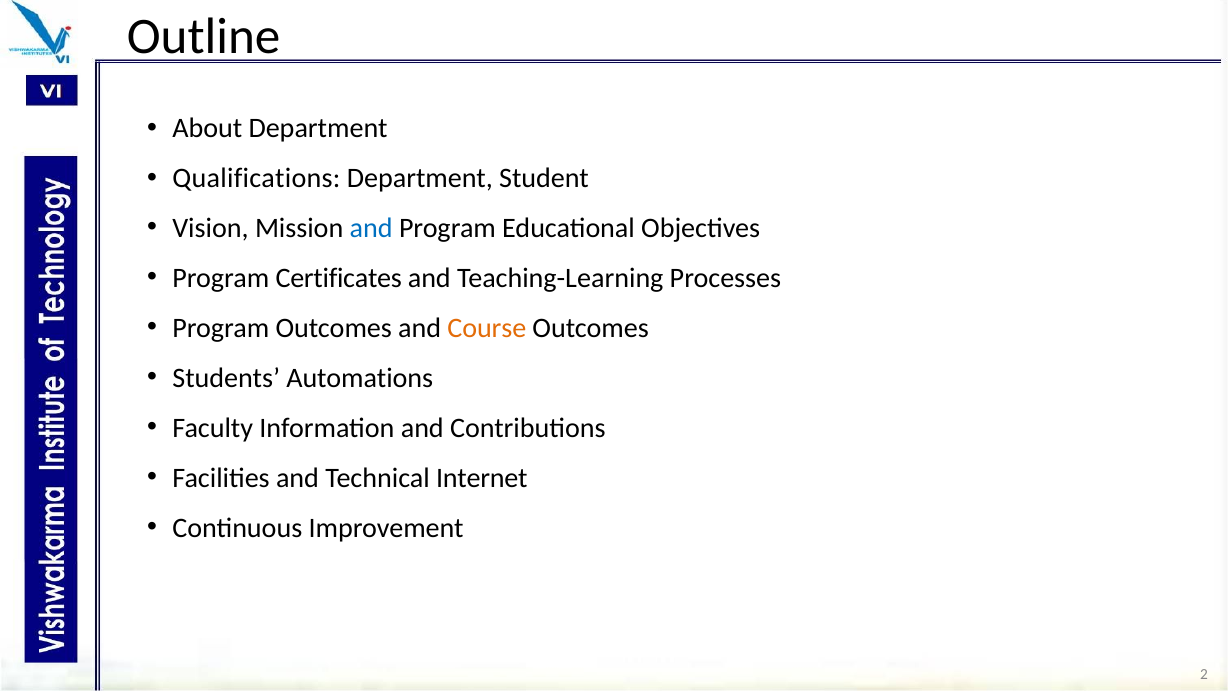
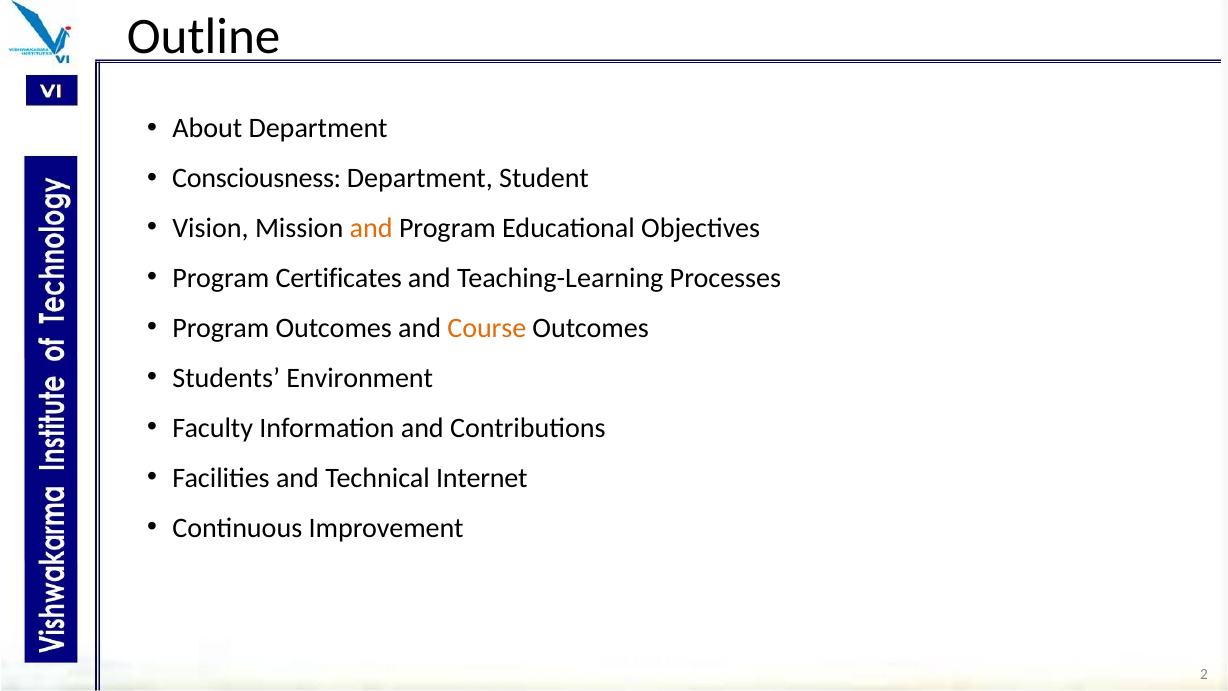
Qualifications: Qualifications -> Consciousness
and at (371, 228) colour: blue -> orange
Automations: Automations -> Environment
